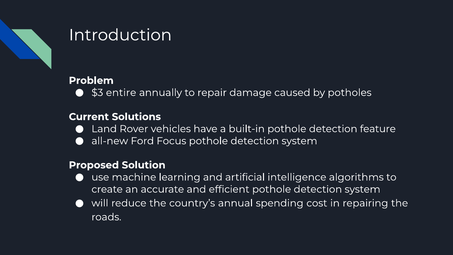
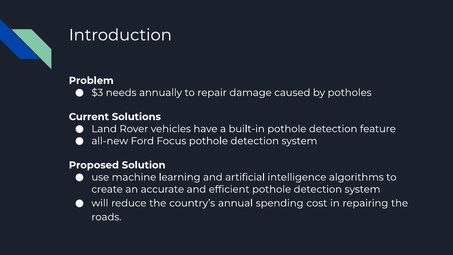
entire: entire -> needs
